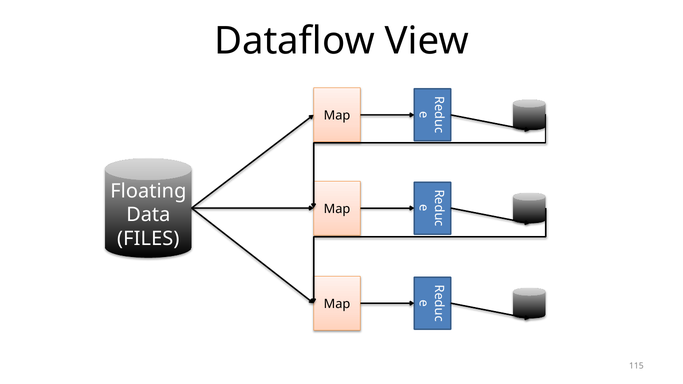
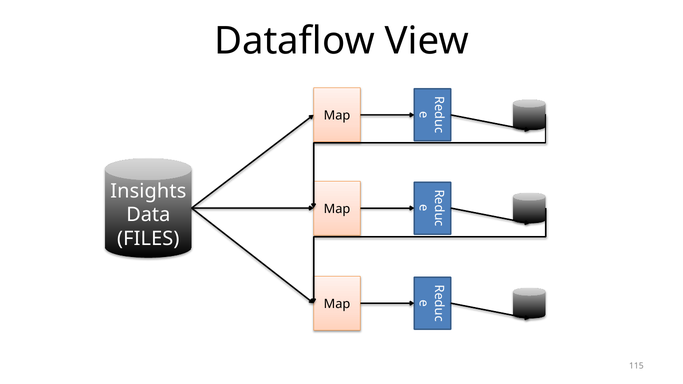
Floating: Floating -> Insights
